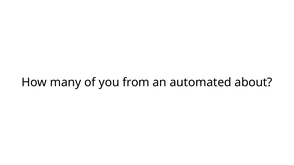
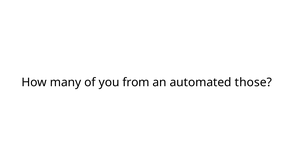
about: about -> those
